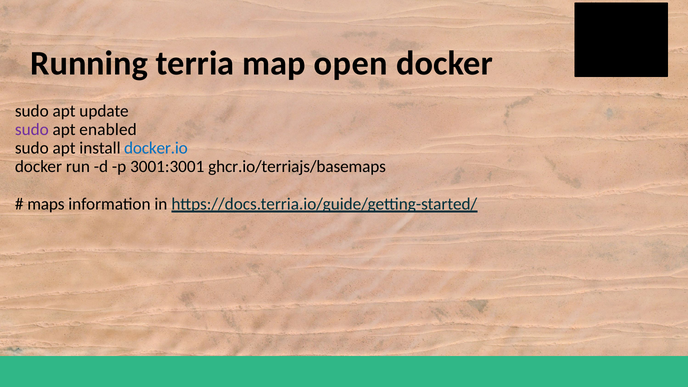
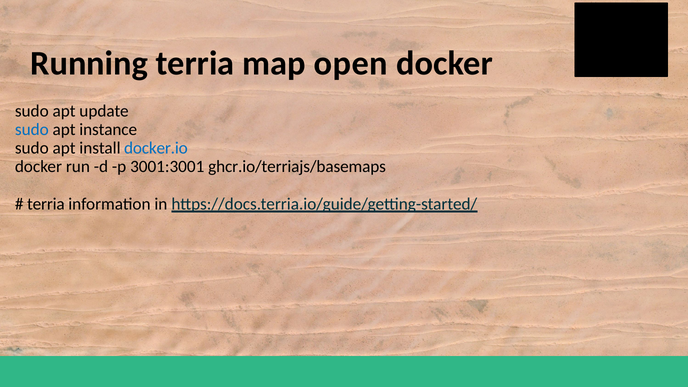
sudo at (32, 129) colour: purple -> blue
enabled: enabled -> instance
maps at (46, 204): maps -> terria
